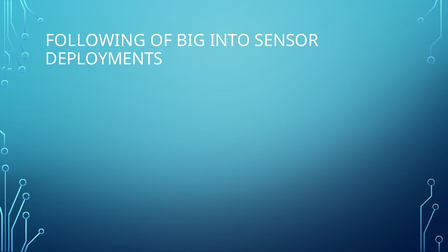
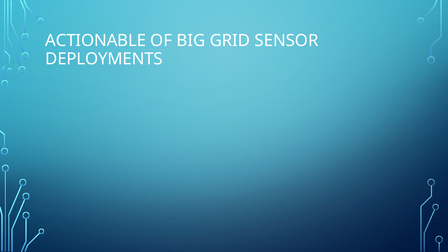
FOLLOWING: FOLLOWING -> ACTIONABLE
INTO: INTO -> GRID
